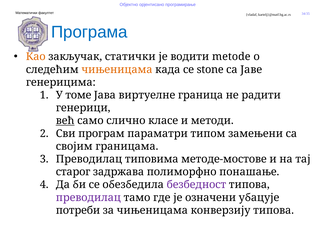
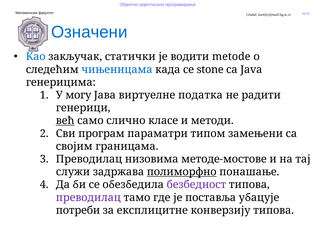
Програма: Програма -> Означени
Као colour: orange -> blue
чињеницама at (117, 70) colour: orange -> blue
Јаве: Јаве -> Java
томе: томе -> могу
граница: граница -> податка
типовима: типовима -> низовима
старог: старог -> служи
полиморфно underline: none -> present
означени: означени -> поставља
за чињеницама: чињеницама -> експлицитне
